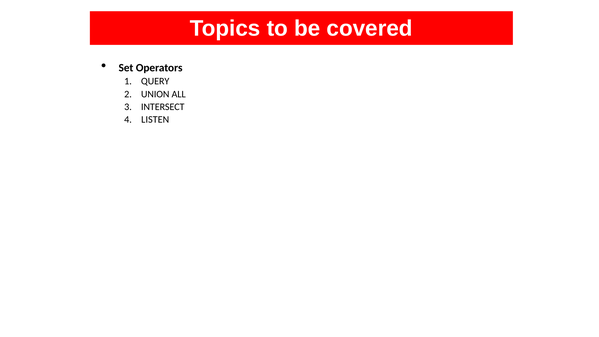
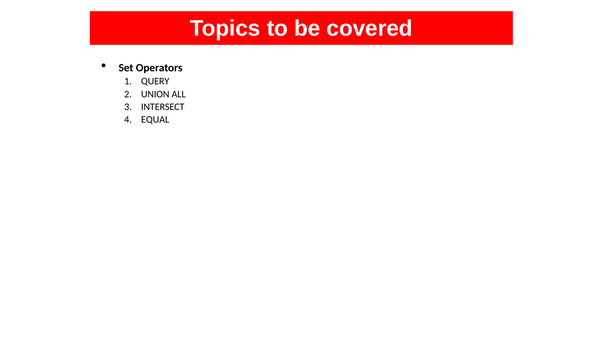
LISTEN: LISTEN -> EQUAL
